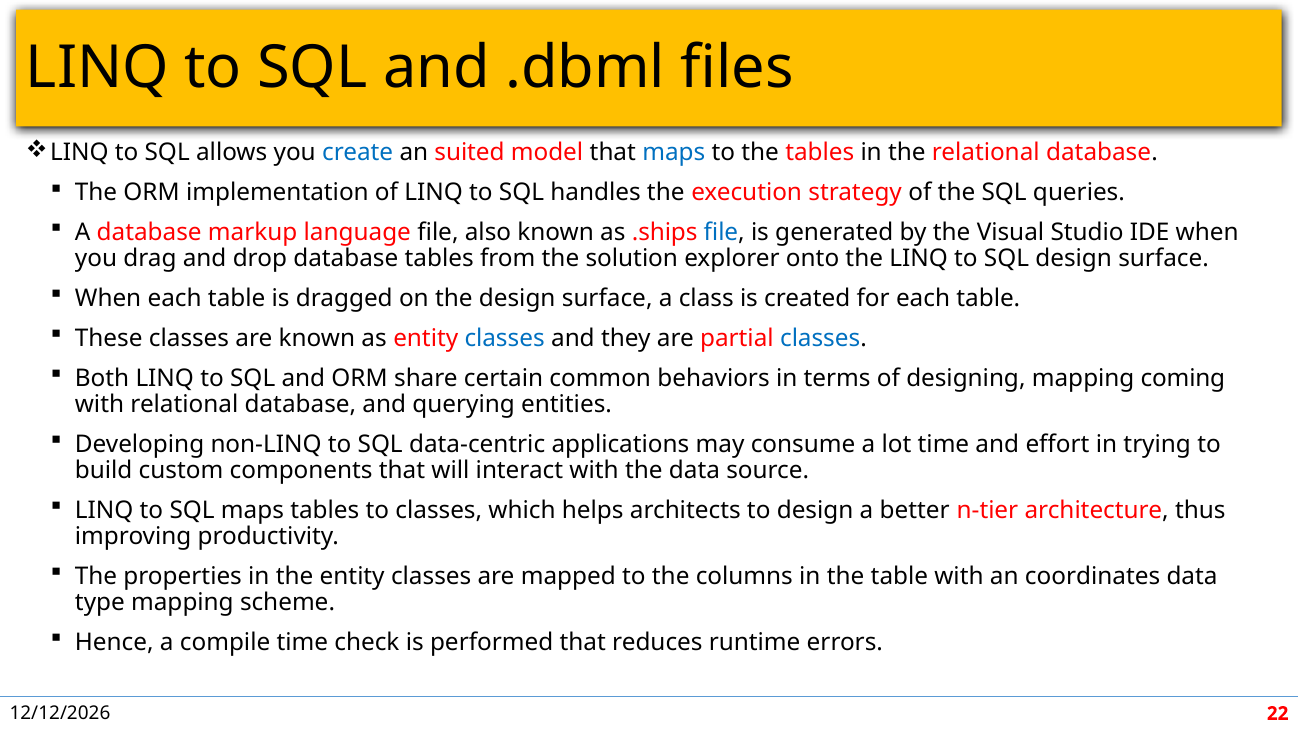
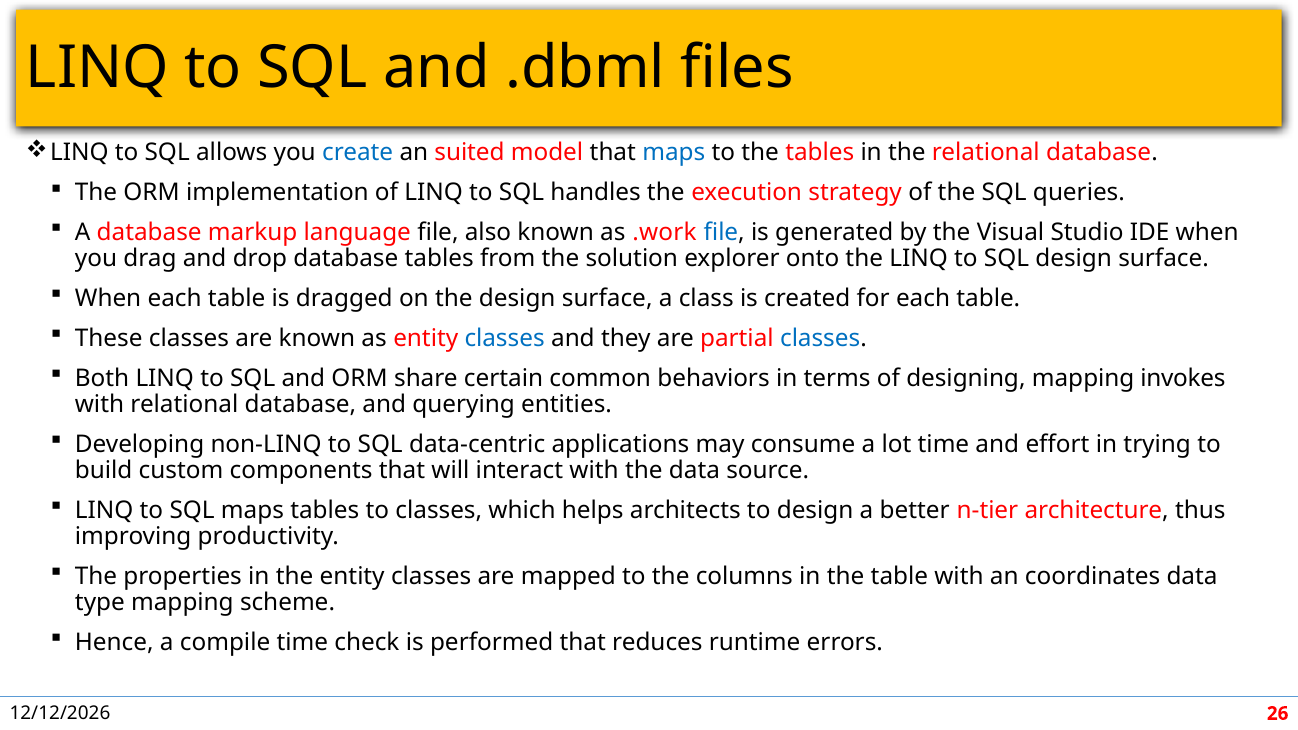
.ships: .ships -> .work
coming: coming -> invokes
22: 22 -> 26
